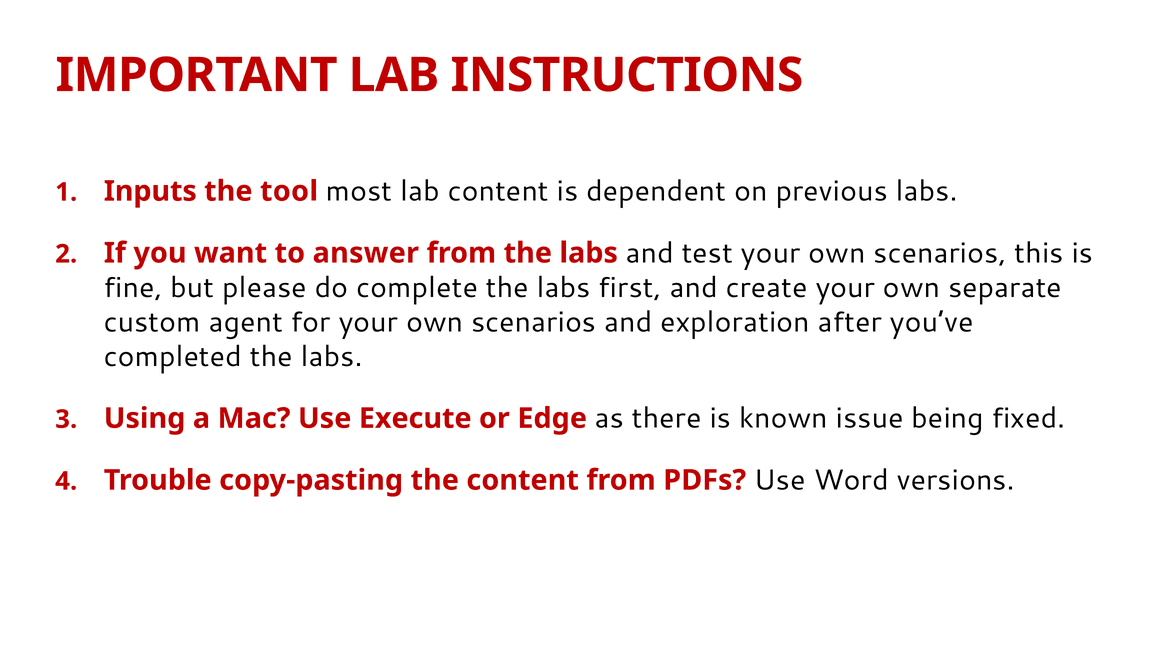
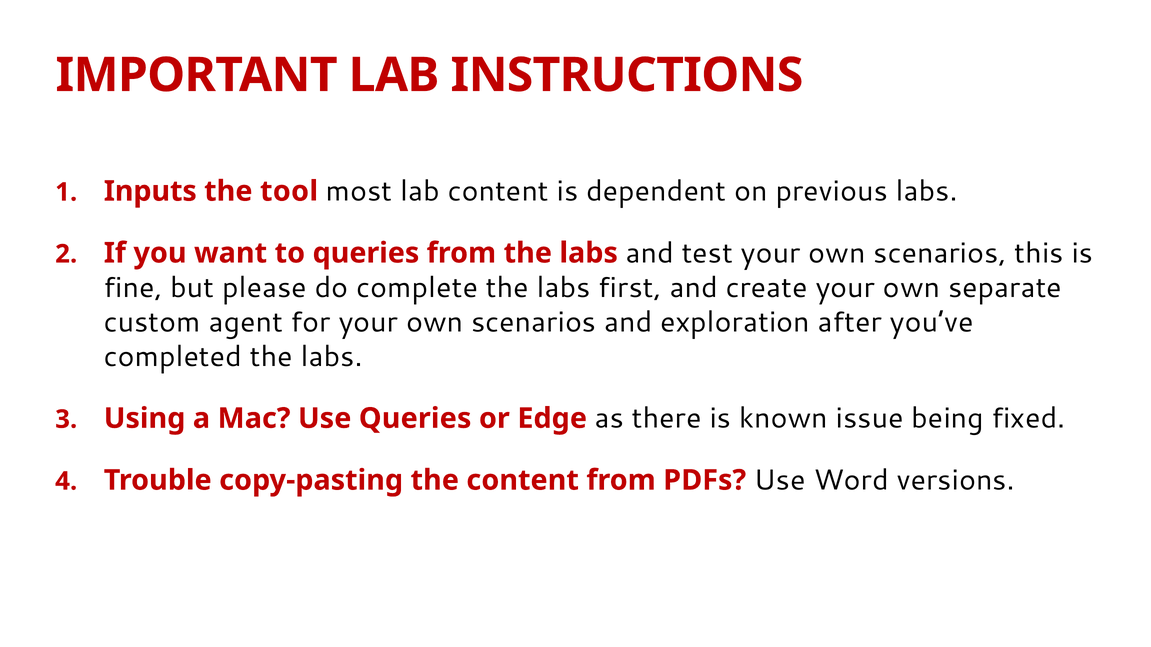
to answer: answer -> queries
Use Execute: Execute -> Queries
